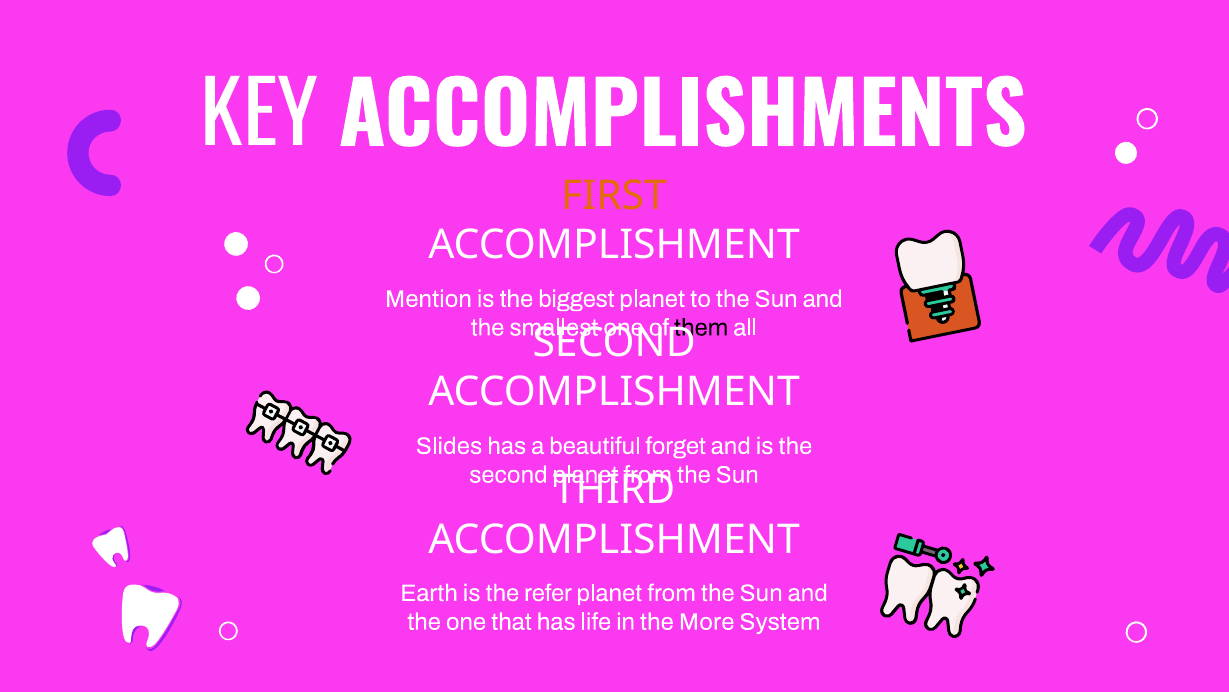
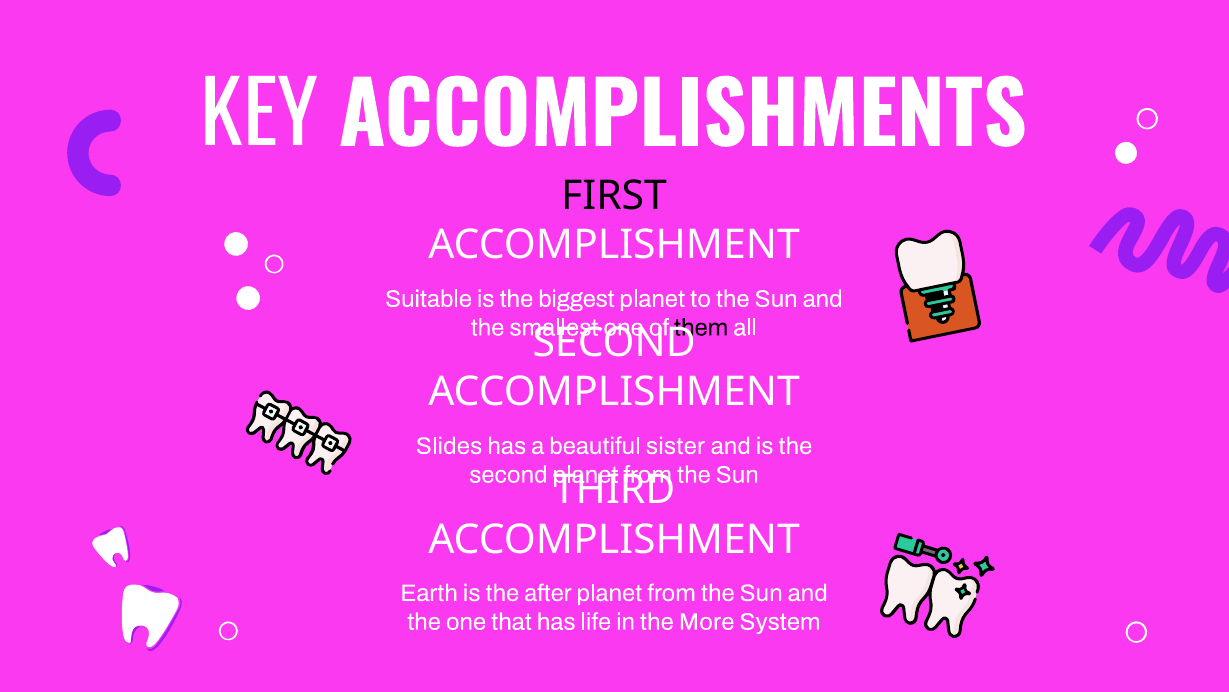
FIRST colour: orange -> black
Mention: Mention -> Suitable
forget: forget -> sister
refer: refer -> after
